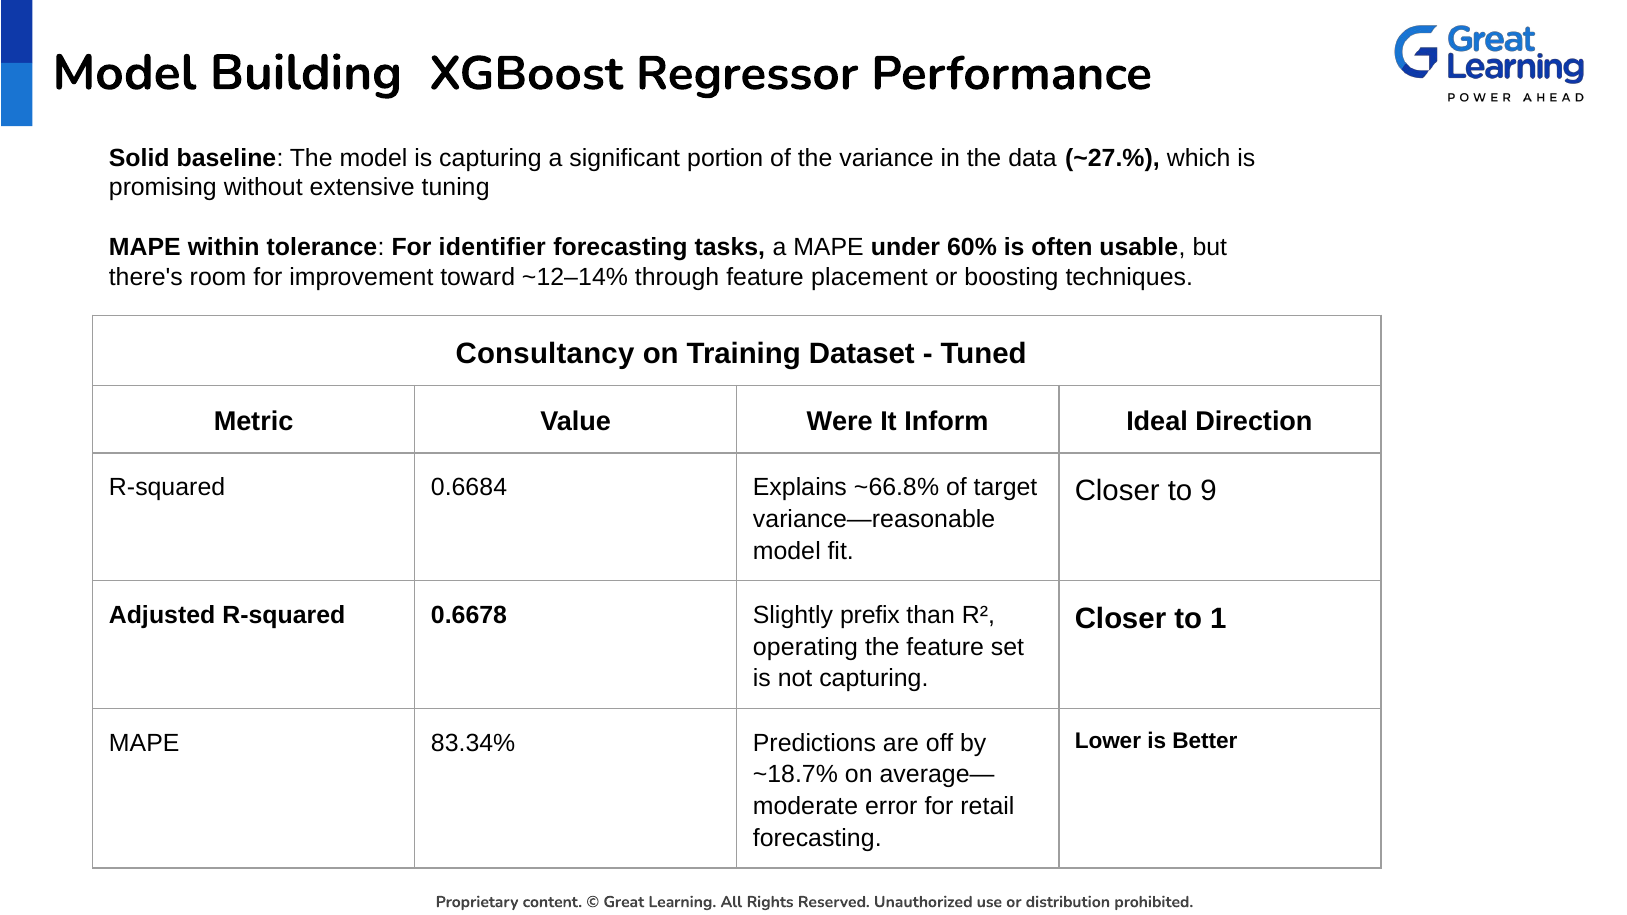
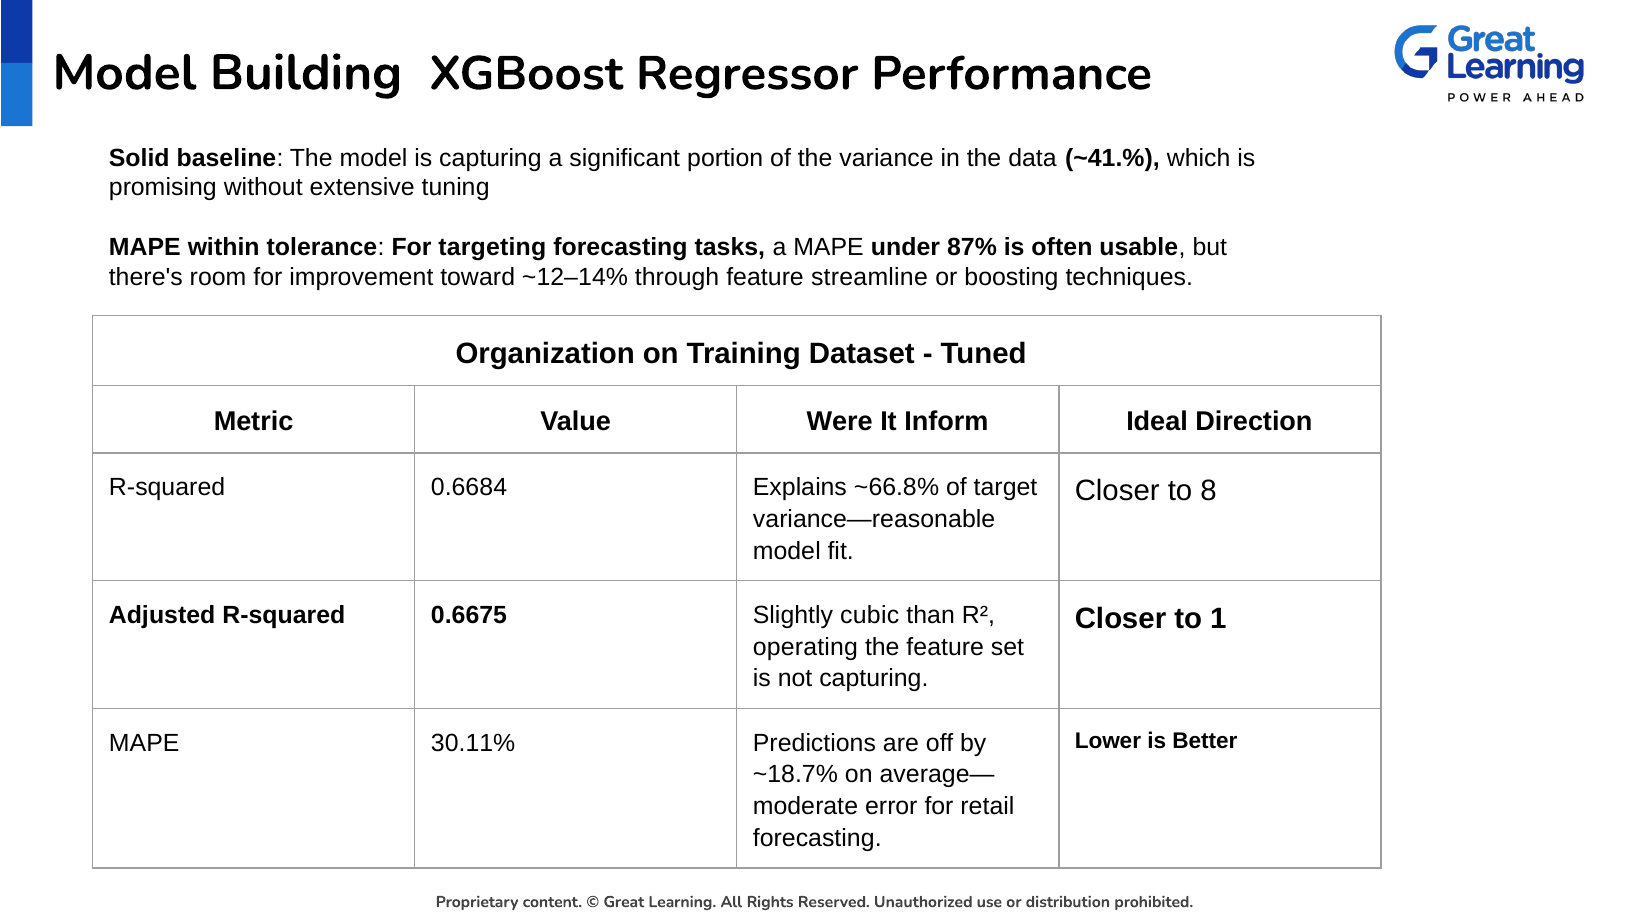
~27.%: ~27.% -> ~41.%
identifier: identifier -> targeting
60%: 60% -> 87%
placement: placement -> streamline
Consultancy: Consultancy -> Organization
9: 9 -> 8
0.6678: 0.6678 -> 0.6675
prefix: prefix -> cubic
83.34%: 83.34% -> 30.11%
